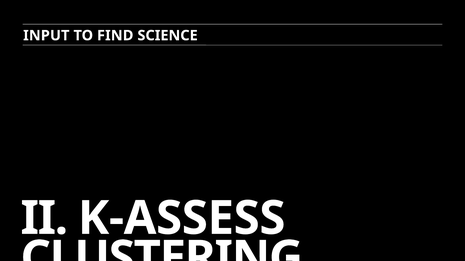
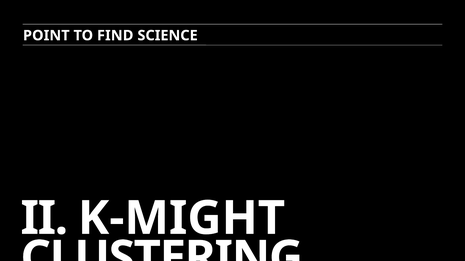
INPUT: INPUT -> POINT
K-ASSESS: K-ASSESS -> K-MIGHT
